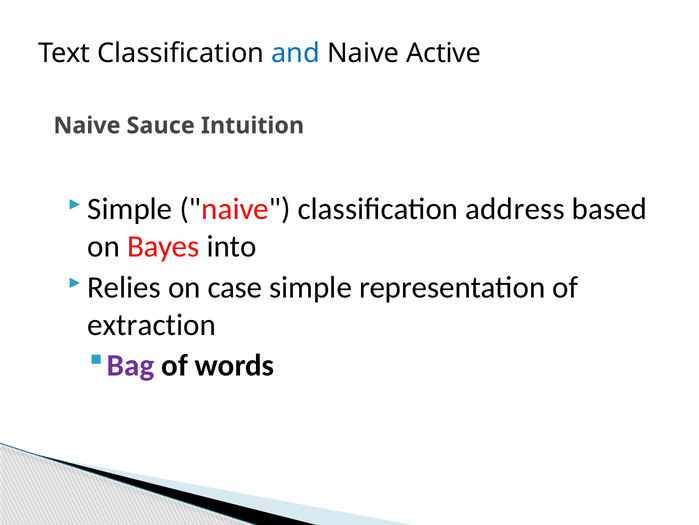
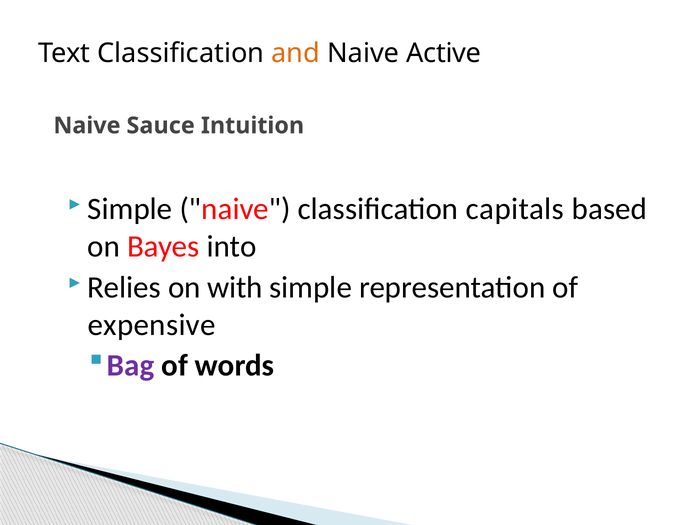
and colour: blue -> orange
address: address -> capitals
case: case -> with
extraction: extraction -> expensive
